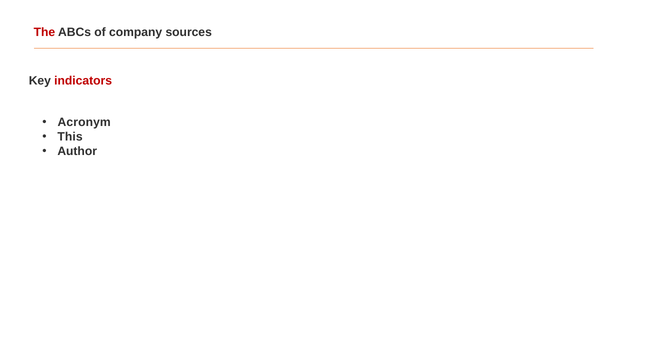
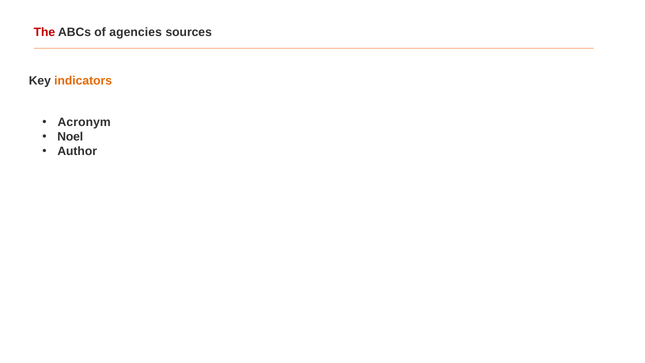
company: company -> agencies
indicators colour: red -> orange
This: This -> Noel
